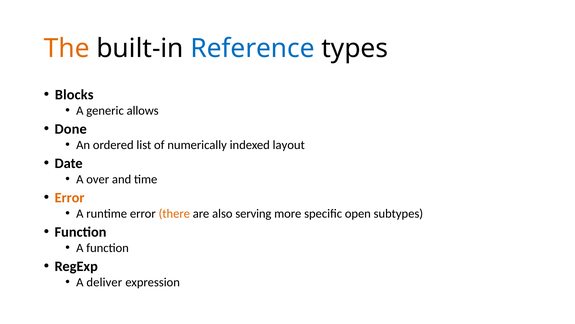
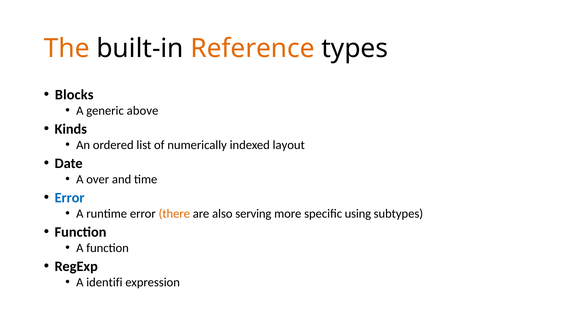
Reference colour: blue -> orange
allows: allows -> above
Done: Done -> Kinds
Error at (70, 197) colour: orange -> blue
open: open -> using
deliver: deliver -> identifi
